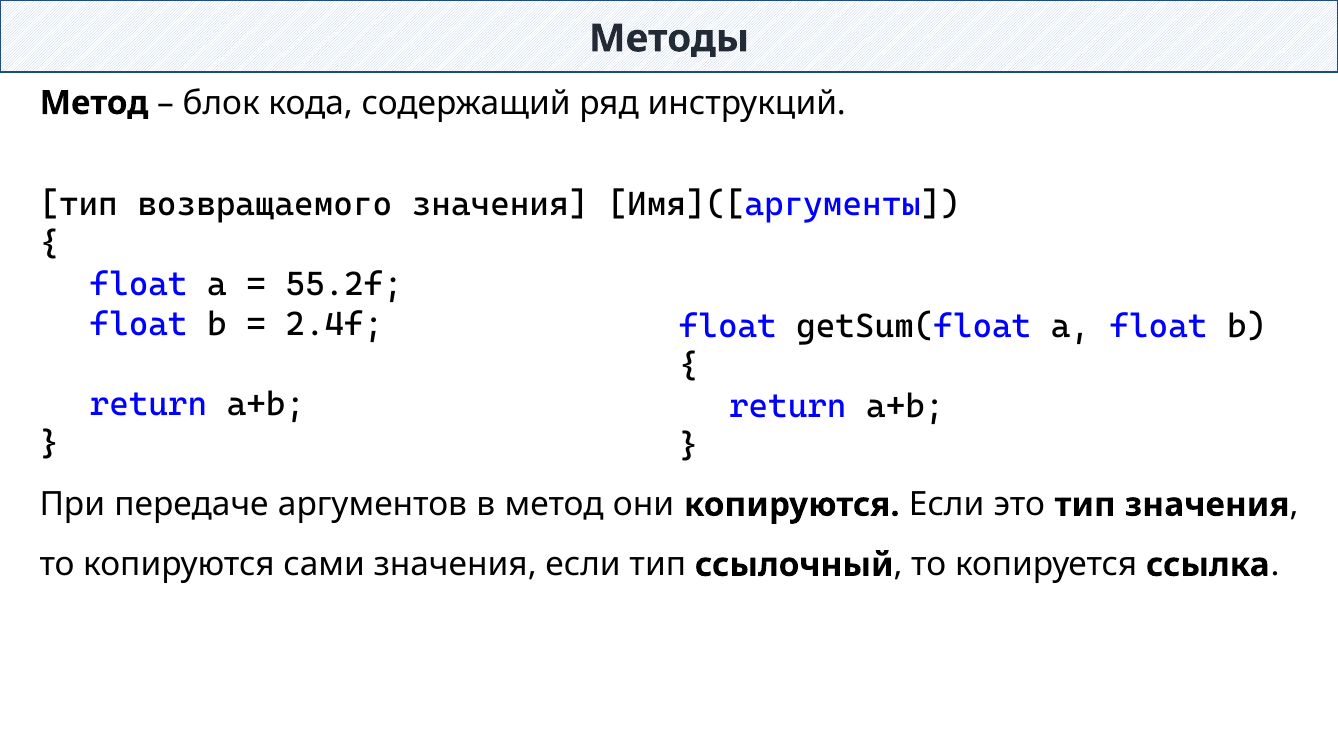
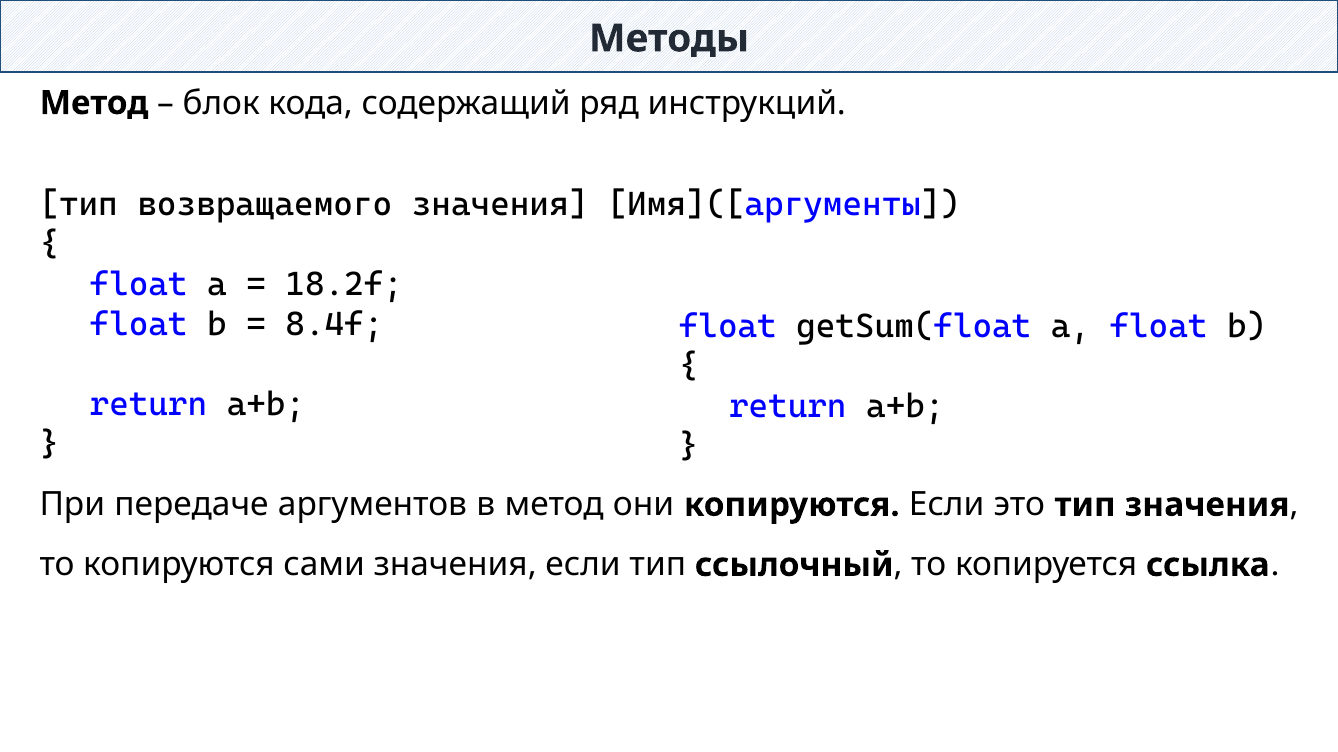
55.2f: 55.2f -> 18.2f
2.4f: 2.4f -> 8.4f
